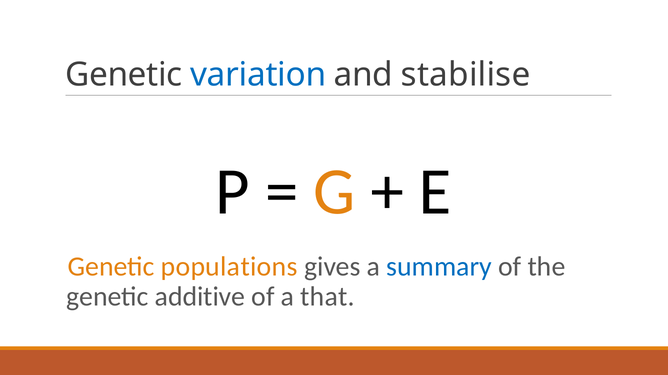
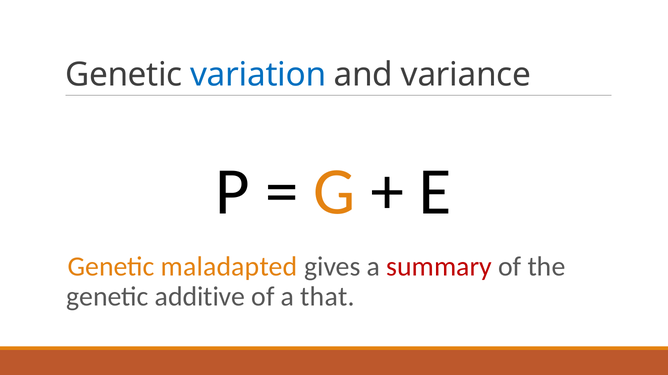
stabilise: stabilise -> variance
populations: populations -> maladapted
summary colour: blue -> red
